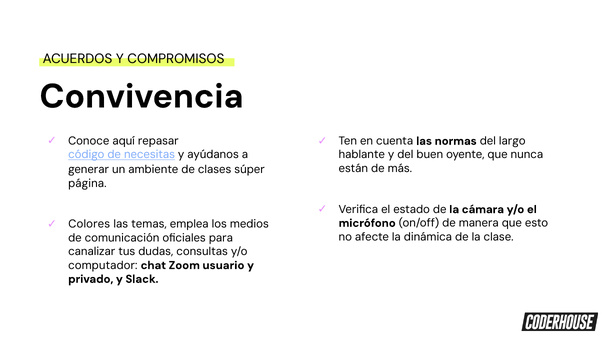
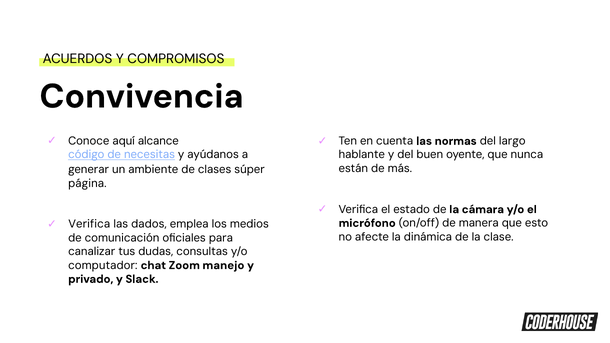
repasar: repasar -> alcance
Colores at (89, 224): Colores -> Verifica
temas: temas -> dados
usuario: usuario -> manejo
